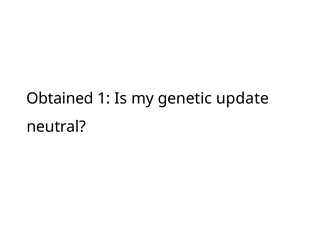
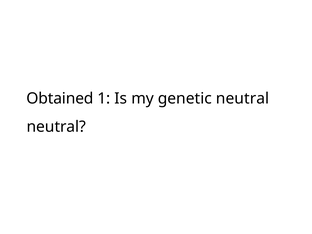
genetic update: update -> neutral
